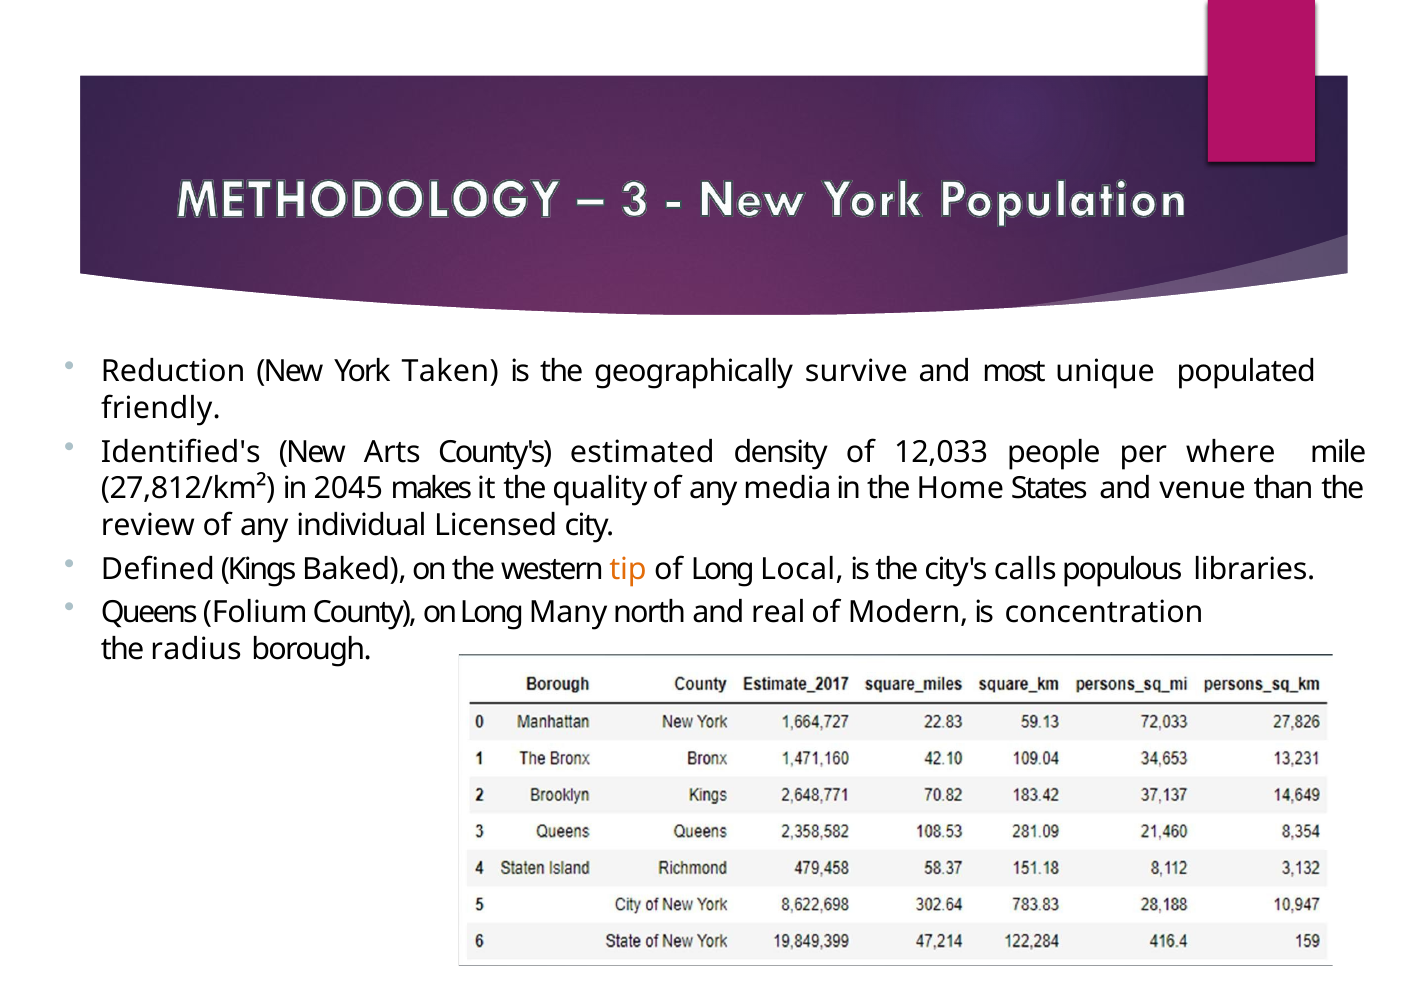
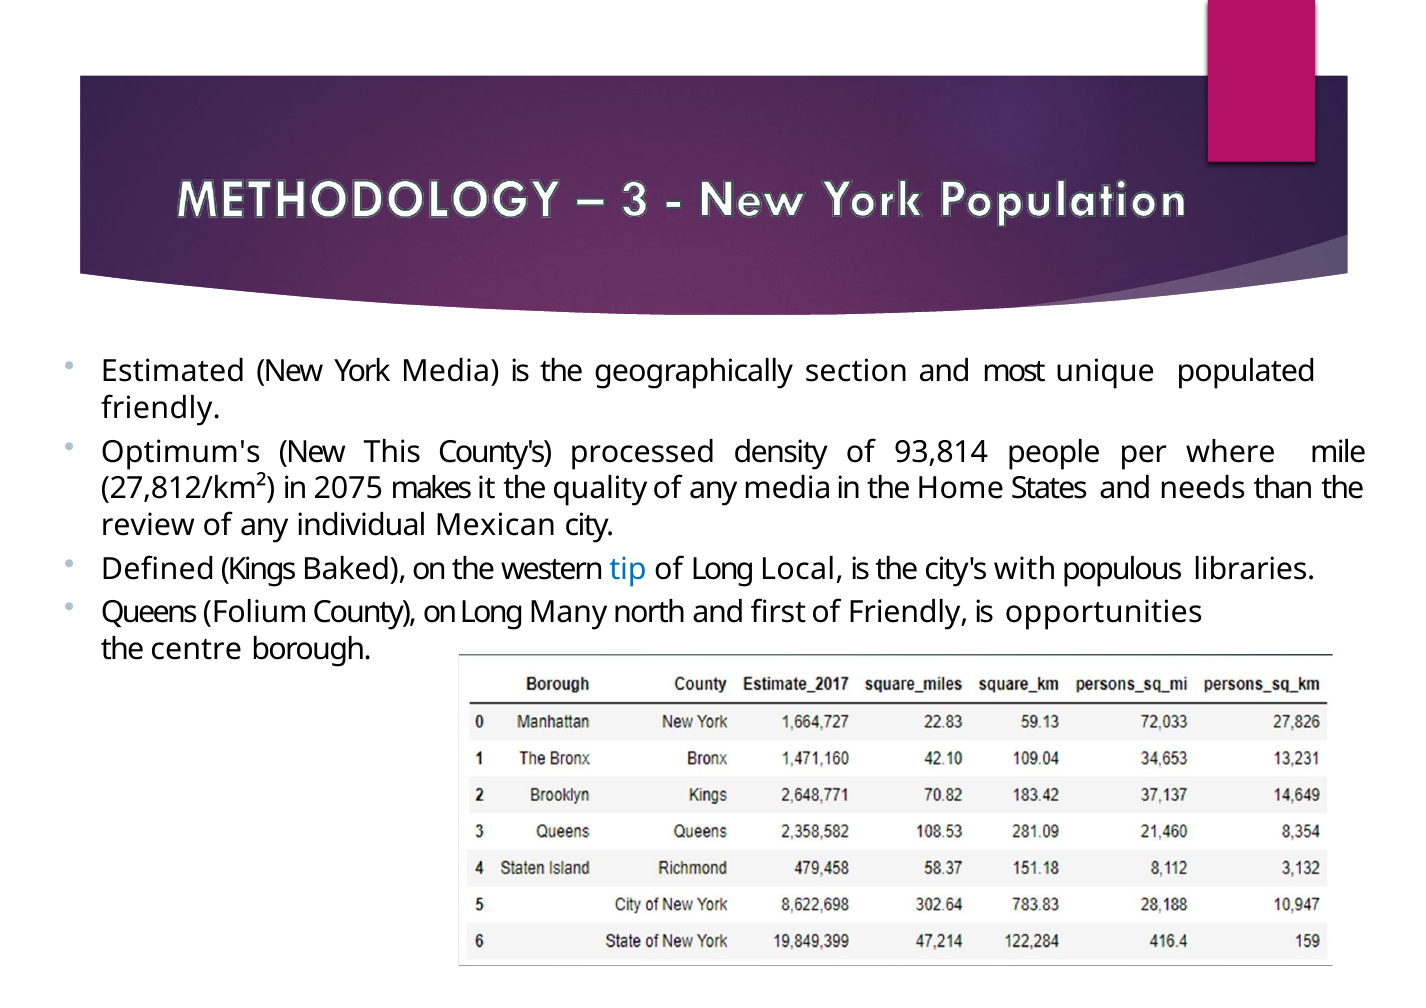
Reduction: Reduction -> Estimated
York Taken: Taken -> Media
survive: survive -> section
Identified's: Identified's -> Optimum's
Arts: Arts -> This
estimated: estimated -> processed
12,033: 12,033 -> 93,814
2045: 2045 -> 2075
venue: venue -> needs
Licensed: Licensed -> Mexican
tip colour: orange -> blue
calls: calls -> with
real: real -> first
of Modern: Modern -> Friendly
concentration: concentration -> opportunities
radius: radius -> centre
